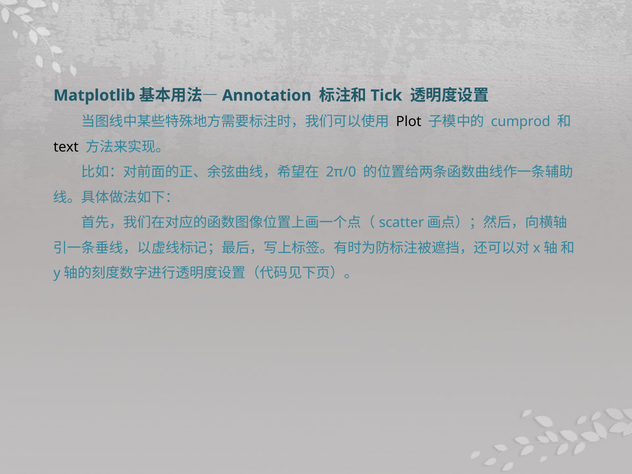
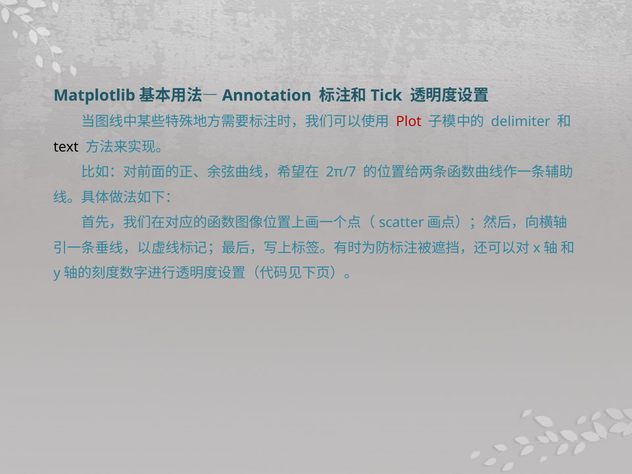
Plot colour: black -> red
cumprod: cumprod -> delimiter
2π/0: 2π/0 -> 2π/7
